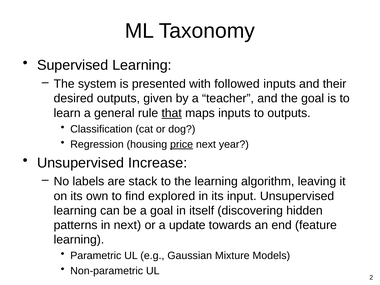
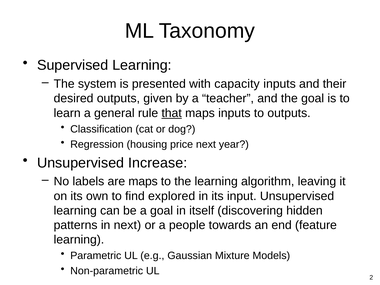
followed: followed -> capacity
price underline: present -> none
are stack: stack -> maps
update: update -> people
